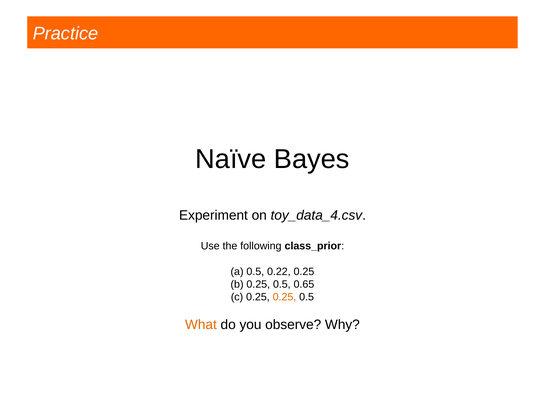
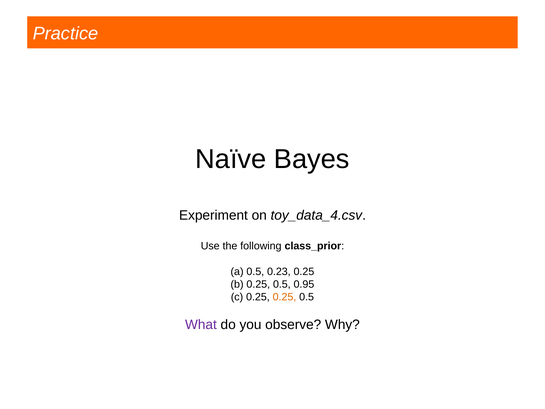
0.22: 0.22 -> 0.23
0.65: 0.65 -> 0.95
What colour: orange -> purple
